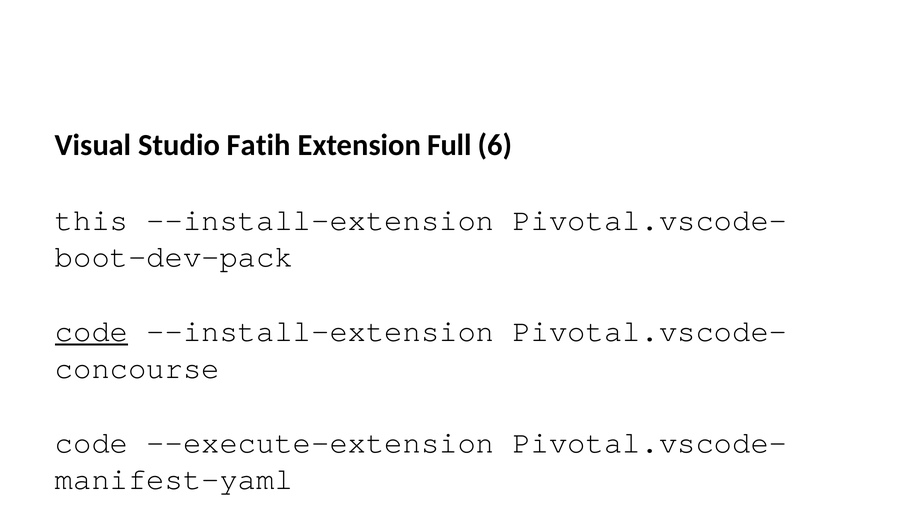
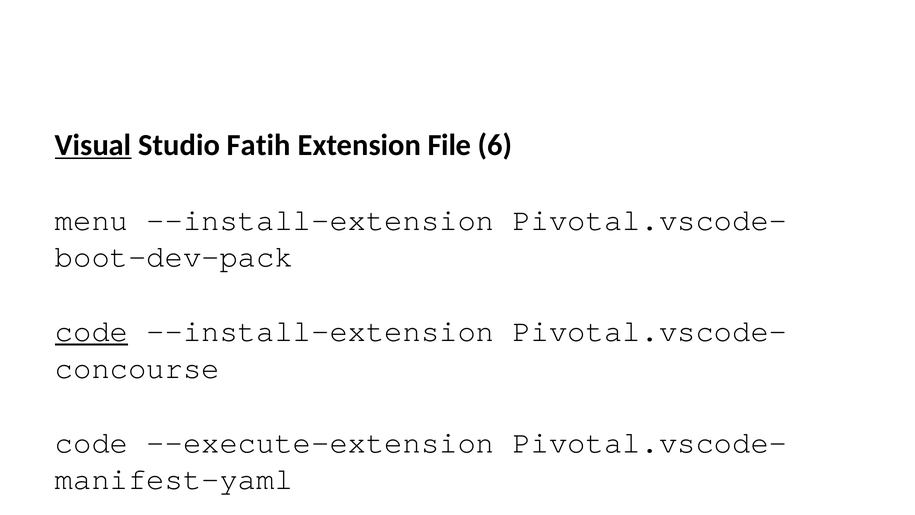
Visual underline: none -> present
Full: Full -> File
this: this -> menu
